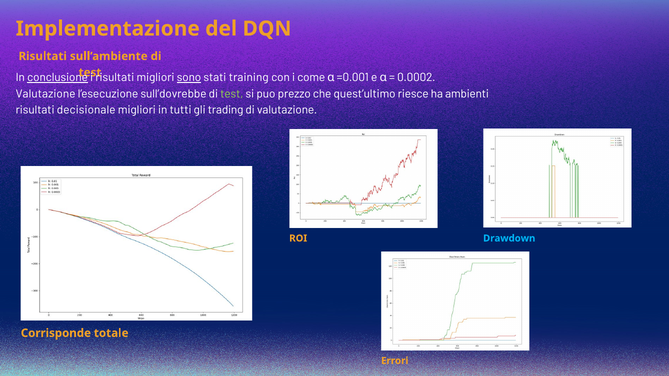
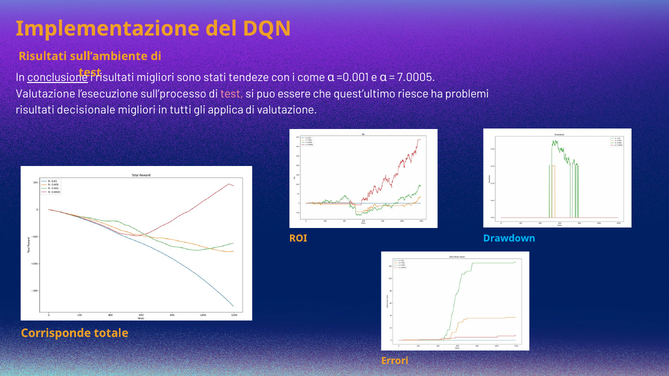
sono underline: present -> none
training: training -> tendeze
0.0002: 0.0002 -> 7.0005
sull’dovrebbe: sull’dovrebbe -> sull’processo
test at (232, 94) colour: light green -> pink
prezzo: prezzo -> essere
ambienti: ambienti -> problemi
trading: trading -> applica
